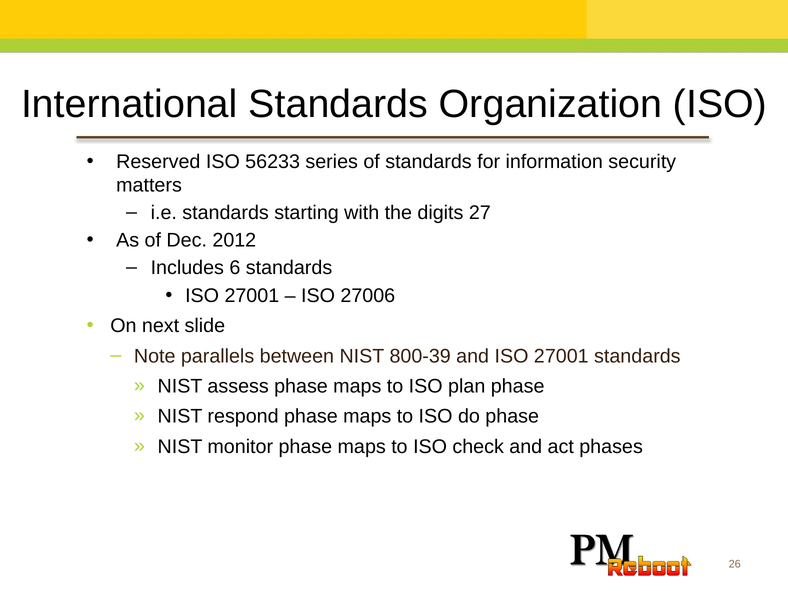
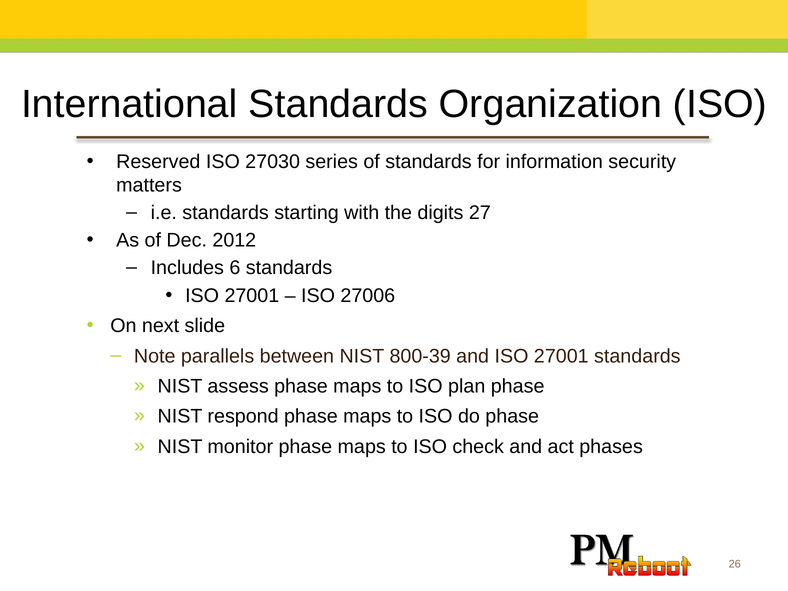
56233: 56233 -> 27030
